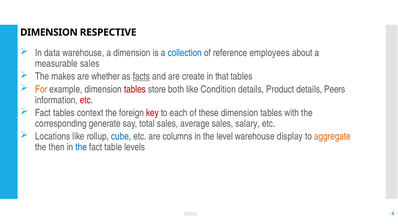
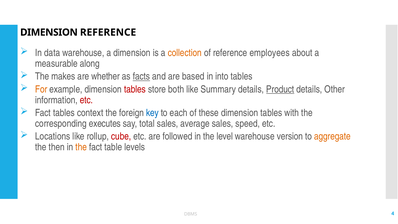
DIMENSION RESPECTIVE: RESPECTIVE -> REFERENCE
collection colour: blue -> orange
measurable sales: sales -> along
create: create -> based
that: that -> into
Condition: Condition -> Summary
Product underline: none -> present
Peers: Peers -> Other
key colour: red -> blue
generate: generate -> executes
salary: salary -> speed
cube colour: blue -> red
columns: columns -> followed
display: display -> version
the at (81, 147) colour: blue -> orange
